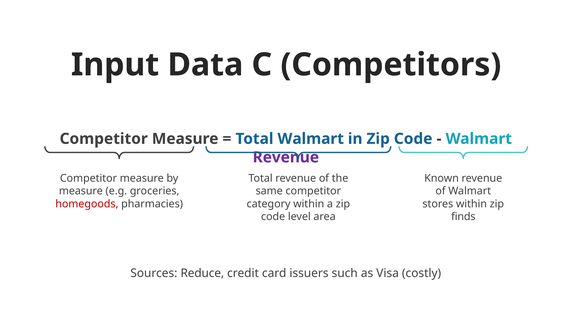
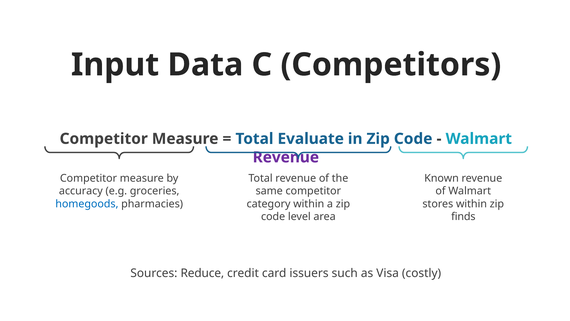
Total Walmart: Walmart -> Evaluate
measure at (81, 191): measure -> accuracy
homegoods colour: red -> blue
